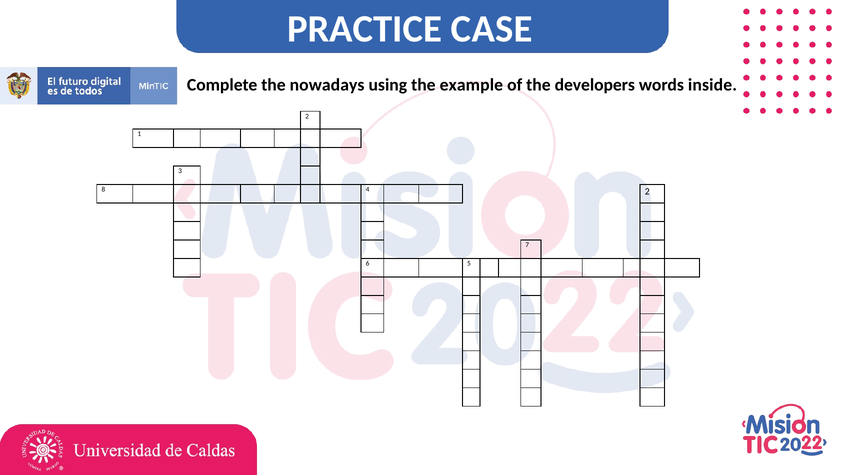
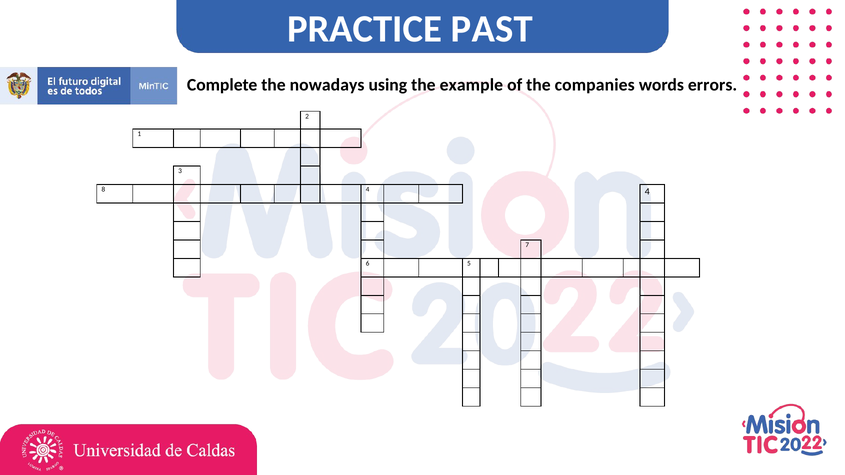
CASE: CASE -> PAST
developers: developers -> companies
inside: inside -> errors
4 2: 2 -> 4
